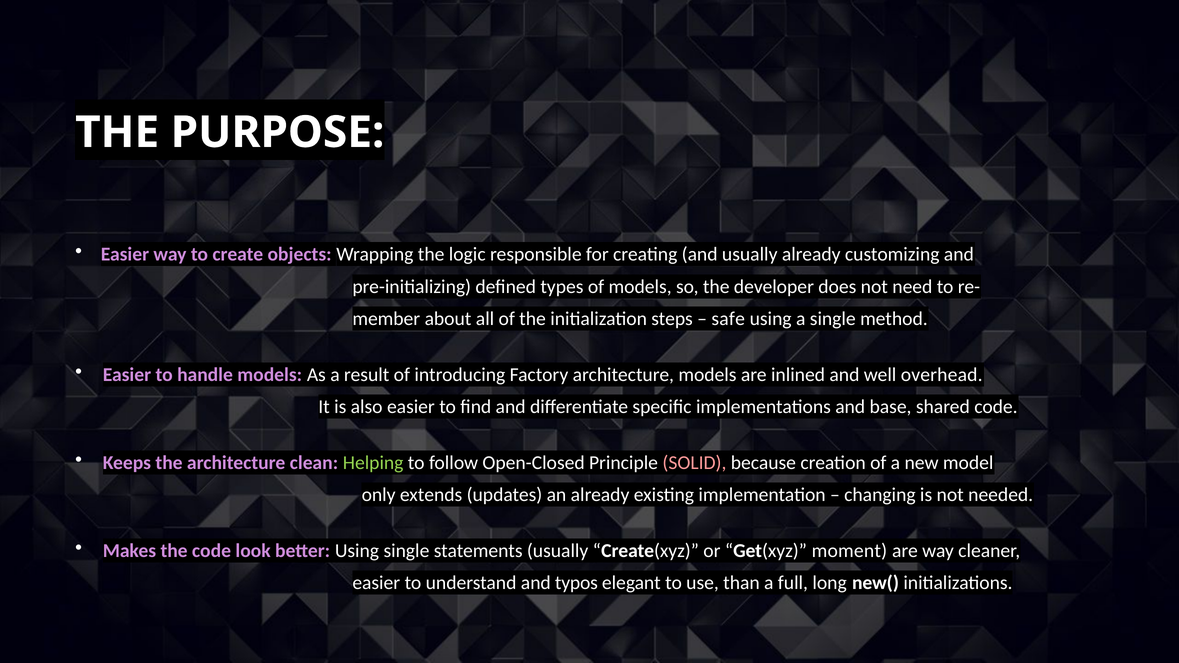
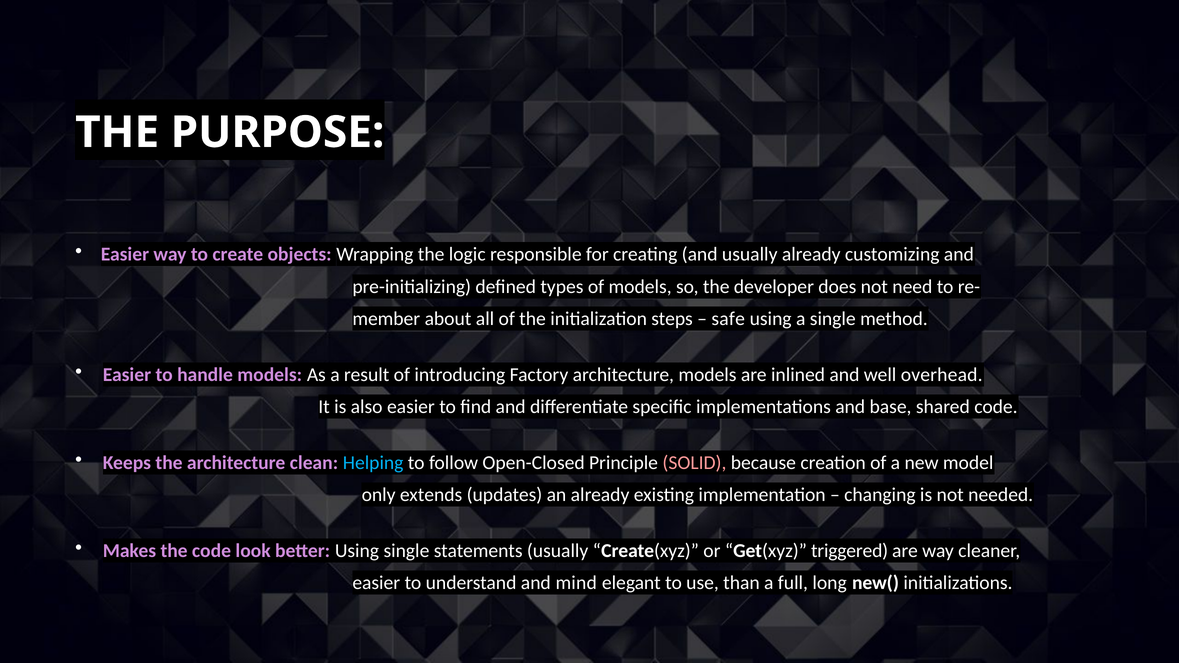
Helping colour: light green -> light blue
moment: moment -> triggered
typos: typos -> mind
